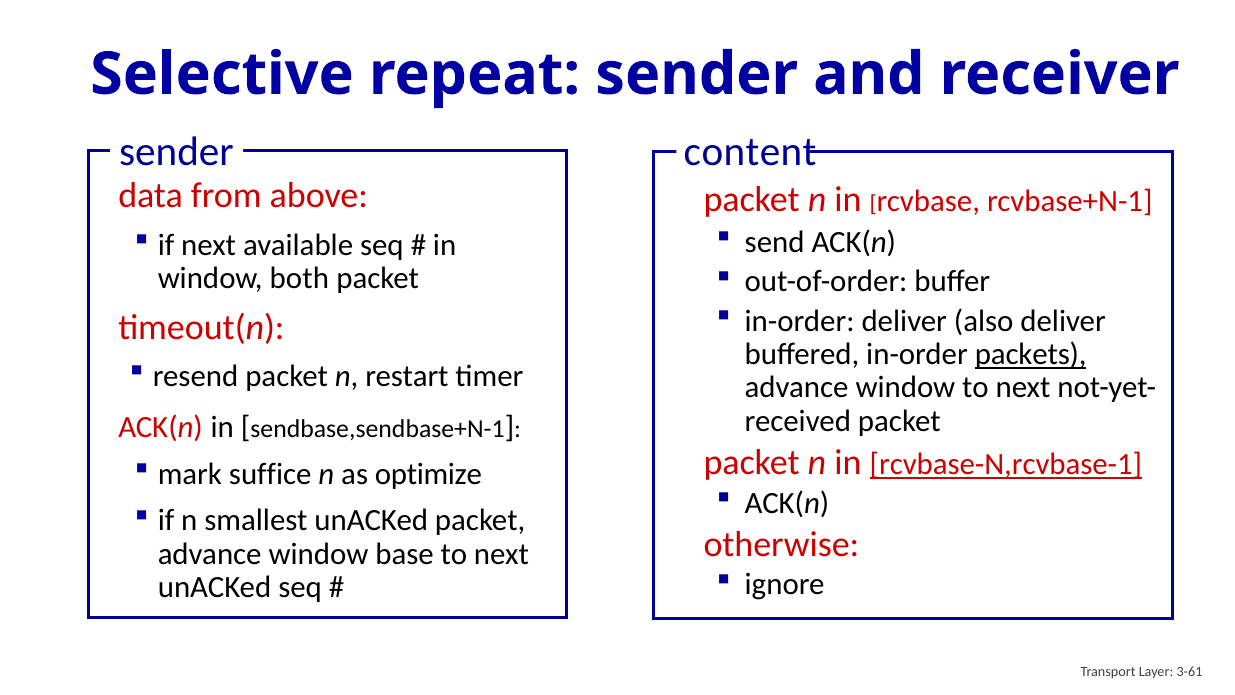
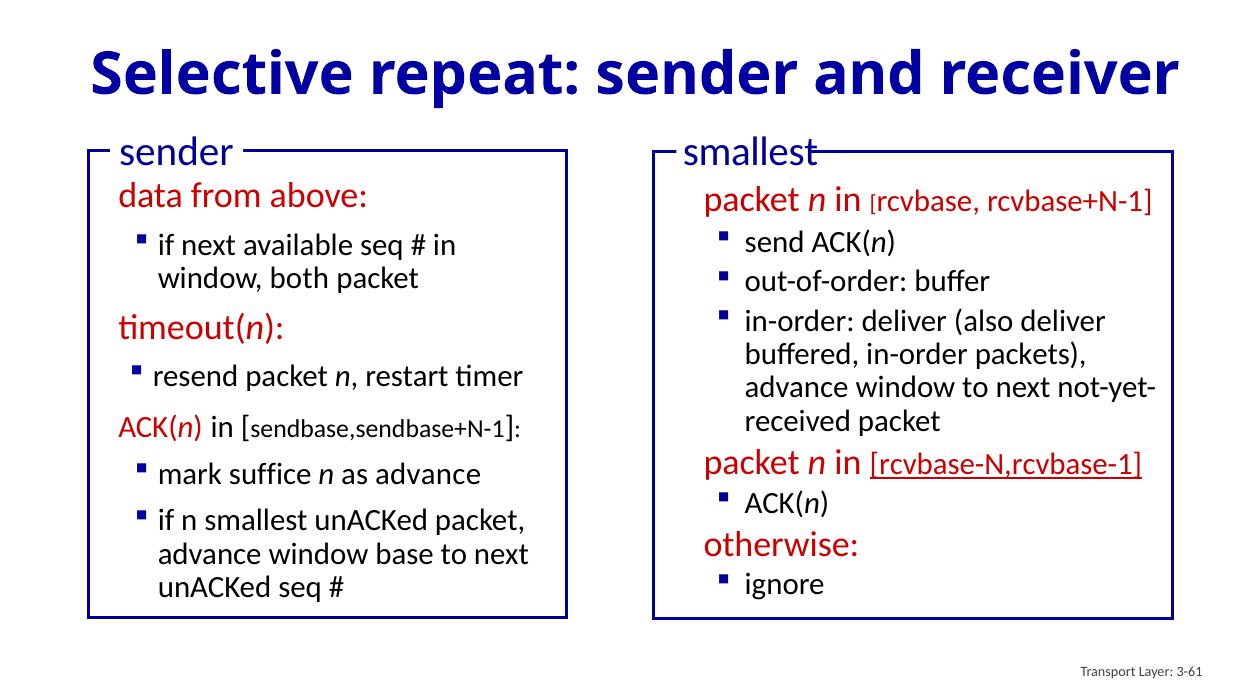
content at (750, 152): content -> smallest
packets underline: present -> none
as optimize: optimize -> advance
